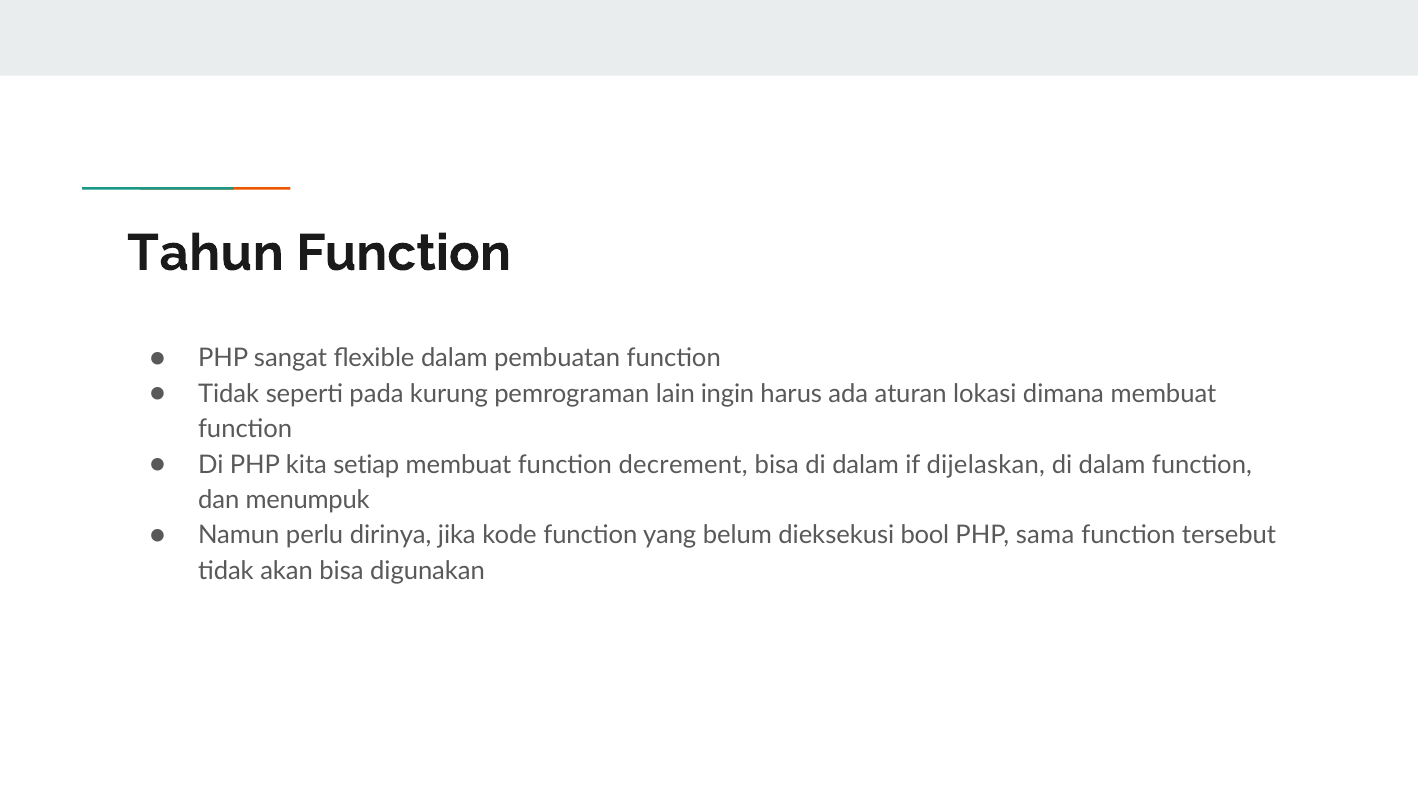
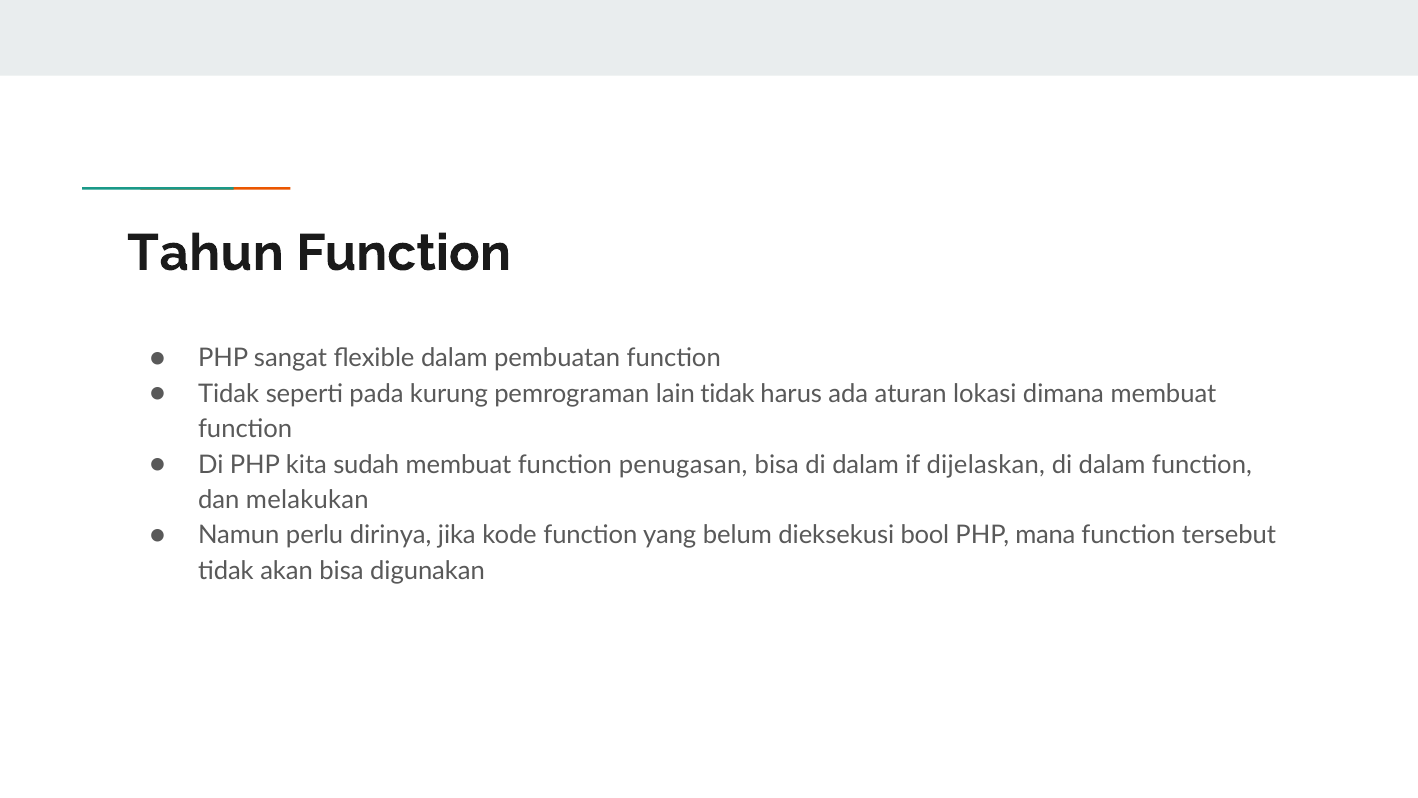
lain ingin: ingin -> tidak
setiap: setiap -> sudah
decrement: decrement -> penugasan
menumpuk: menumpuk -> melakukan
sama: sama -> mana
